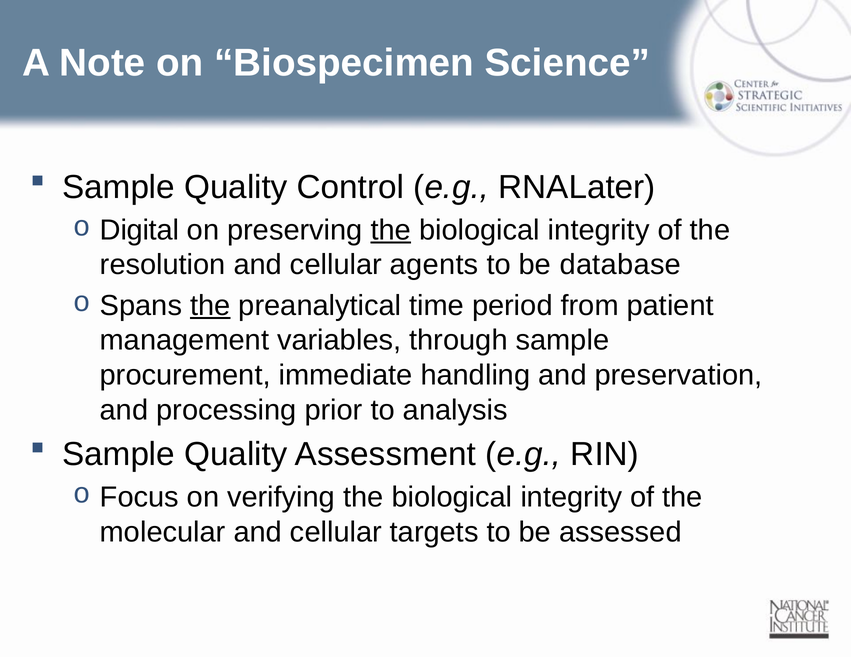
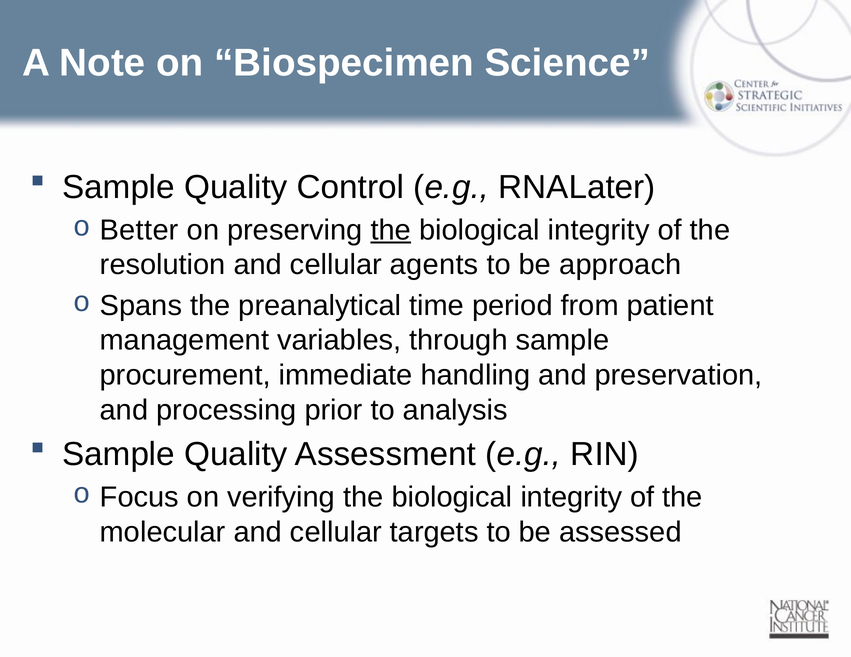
Digital: Digital -> Better
database: database -> approach
the at (210, 306) underline: present -> none
